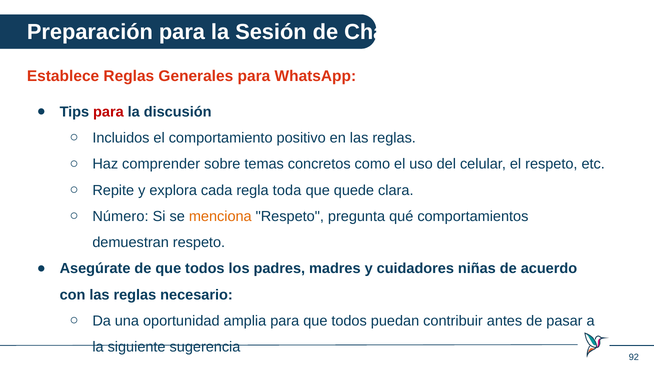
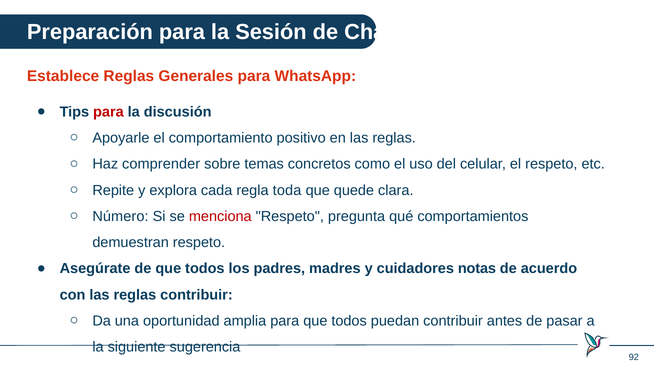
Incluidos: Incluidos -> Apoyarle
menciona colour: orange -> red
niñas: niñas -> notas
reglas necesario: necesario -> contribuir
